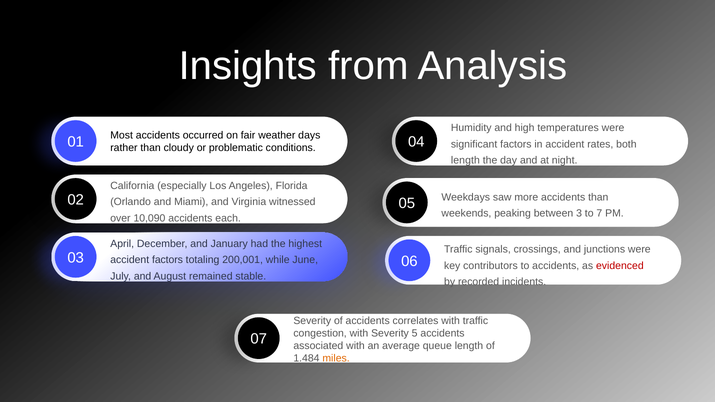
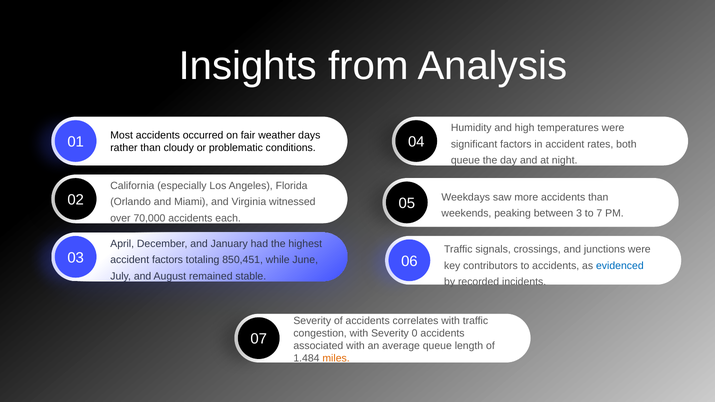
length at (465, 160): length -> queue
10,090: 10,090 -> 70,000
200,001: 200,001 -> 850,451
evidenced colour: red -> blue
5: 5 -> 0
